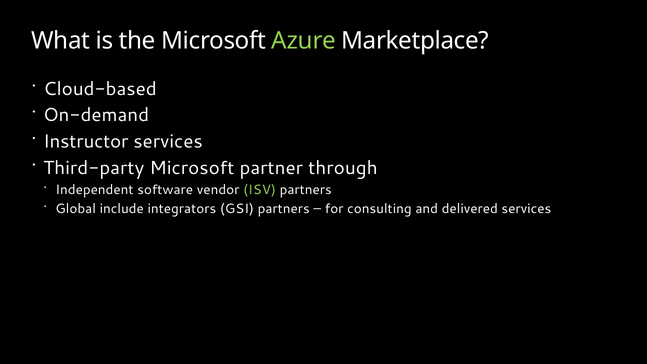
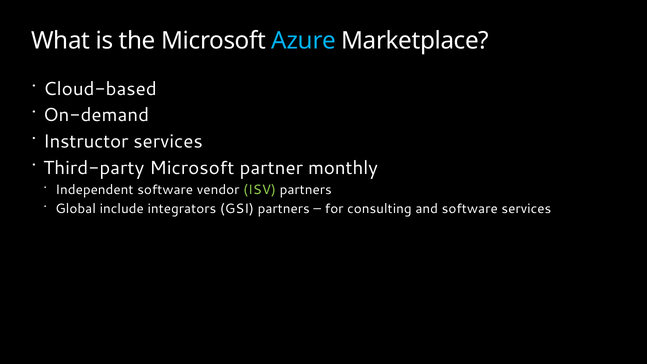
Azure colour: light green -> light blue
through: through -> monthly
and delivered: delivered -> software
